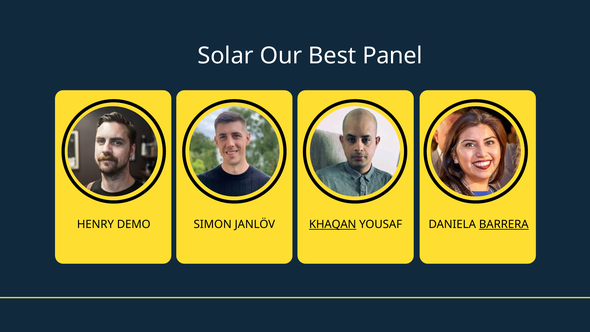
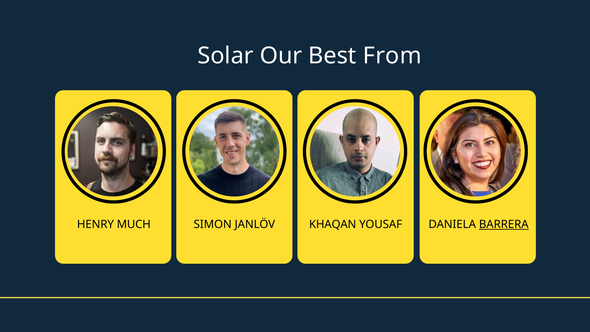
Panel: Panel -> From
DEMO: DEMO -> MUCH
KHAQAN underline: present -> none
